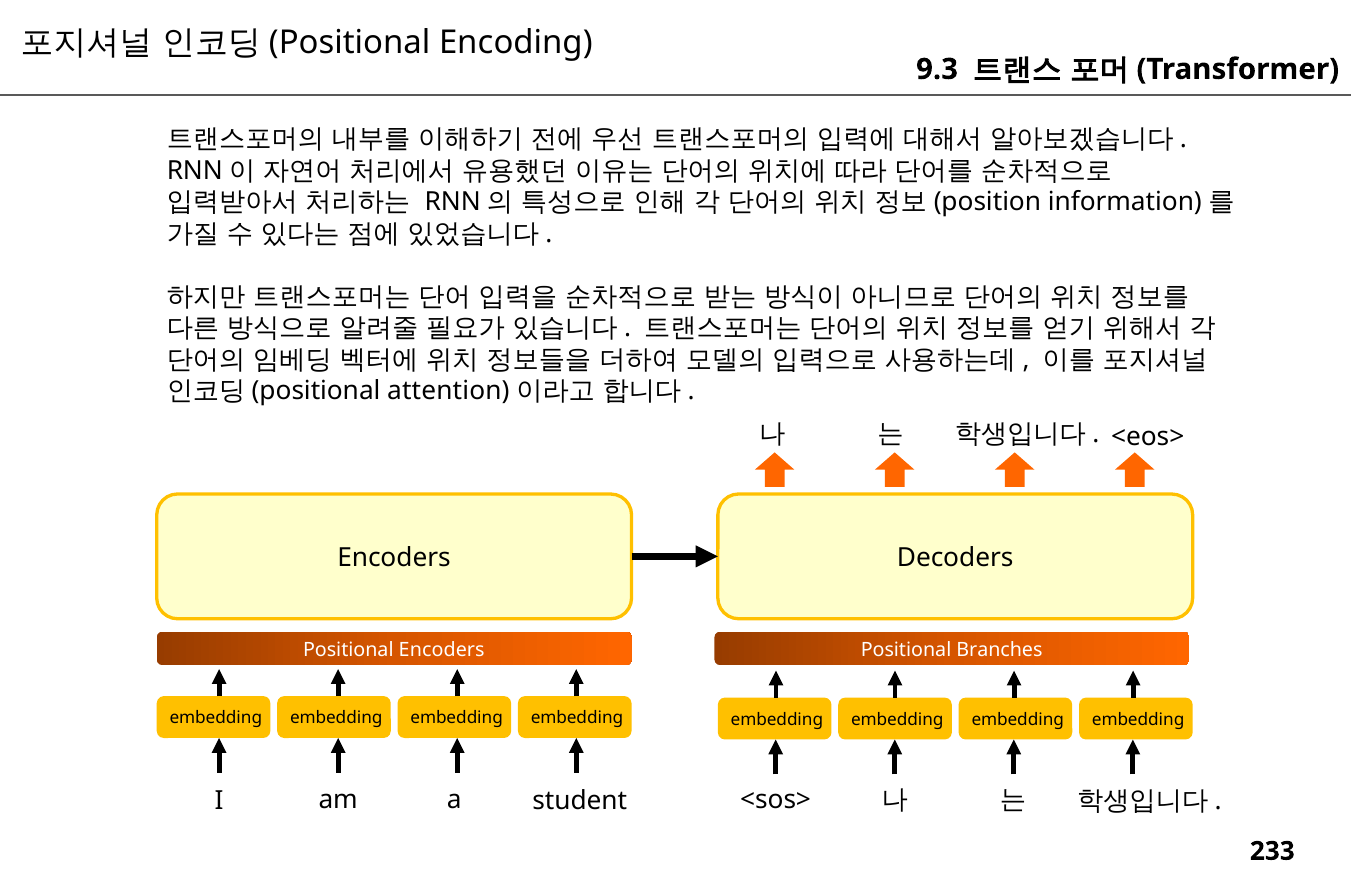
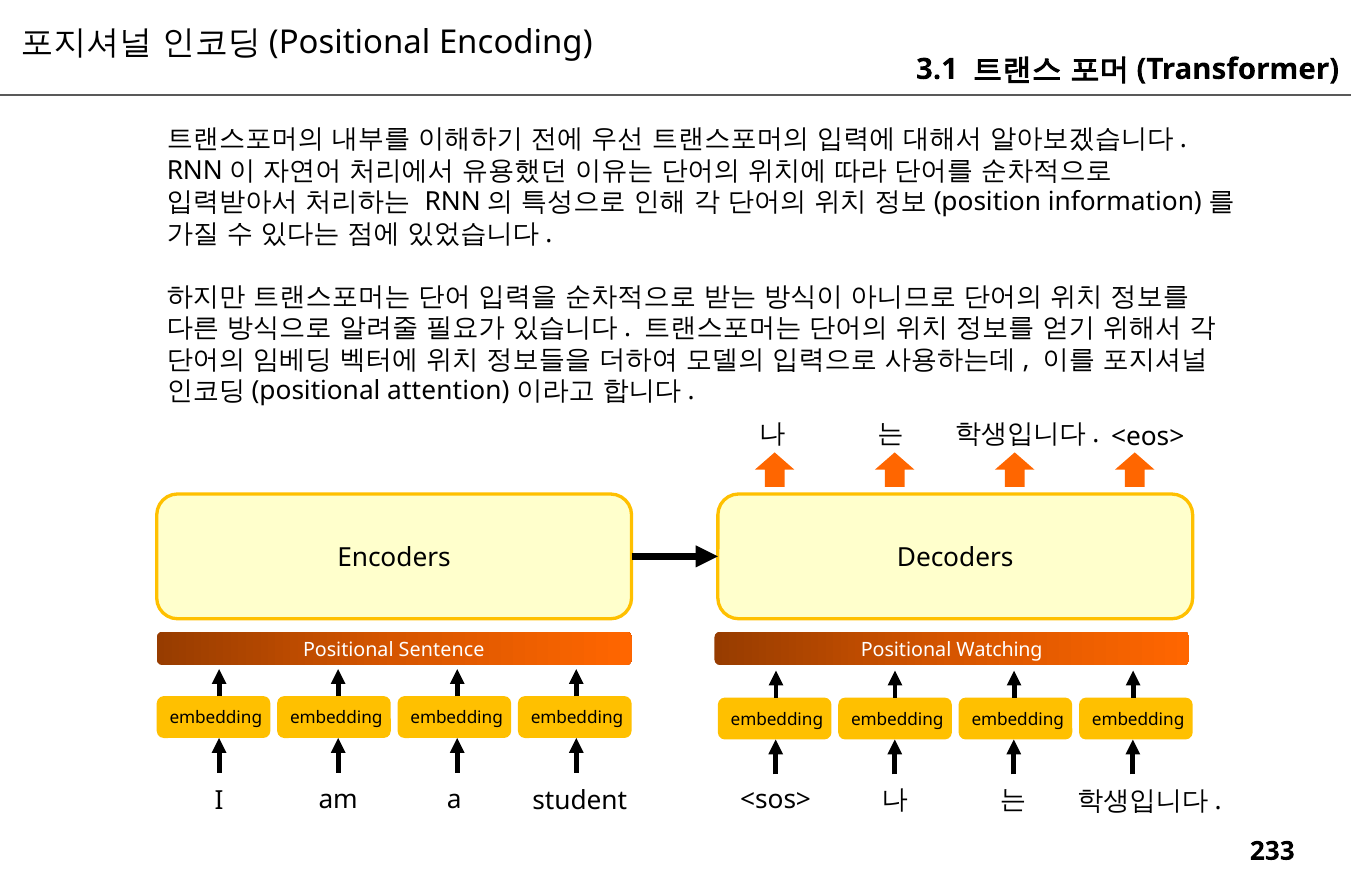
9.3: 9.3 -> 3.1
Positional Encoders: Encoders -> Sentence
Branches: Branches -> Watching
